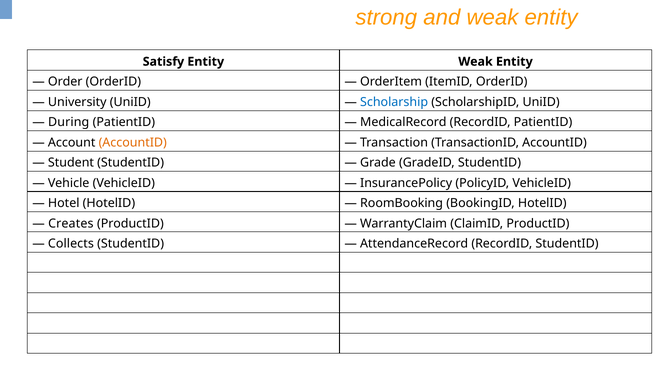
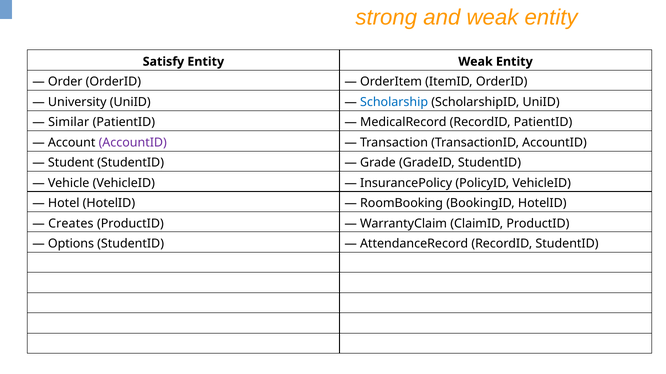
During: During -> Similar
AccountID at (133, 143) colour: orange -> purple
Collects: Collects -> Options
